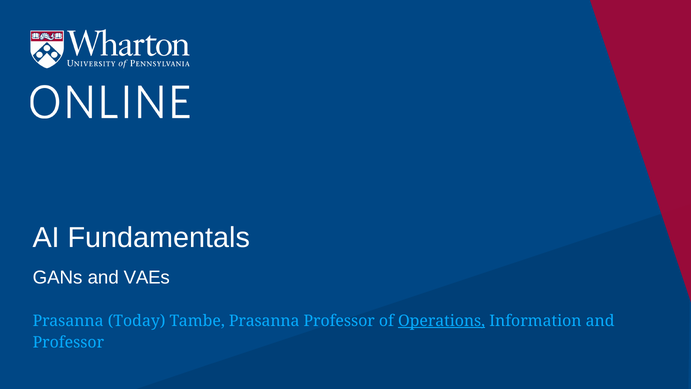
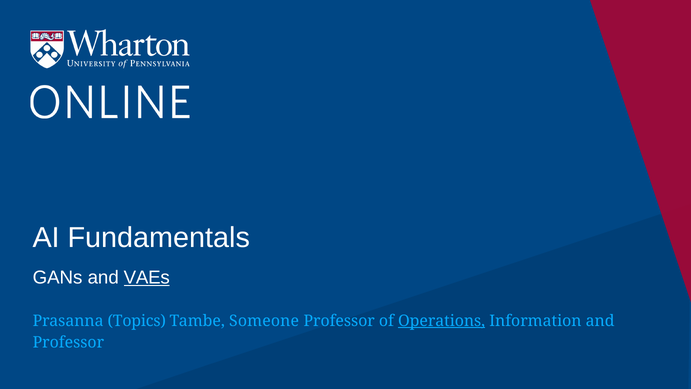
VAEs underline: none -> present
Today: Today -> Topics
Tambe Prasanna: Prasanna -> Someone
